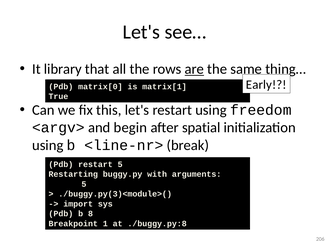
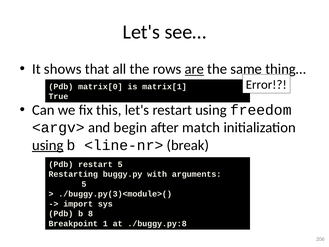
library: library -> shows
Early: Early -> Error
spatial: spatial -> match
using at (48, 145) underline: none -> present
